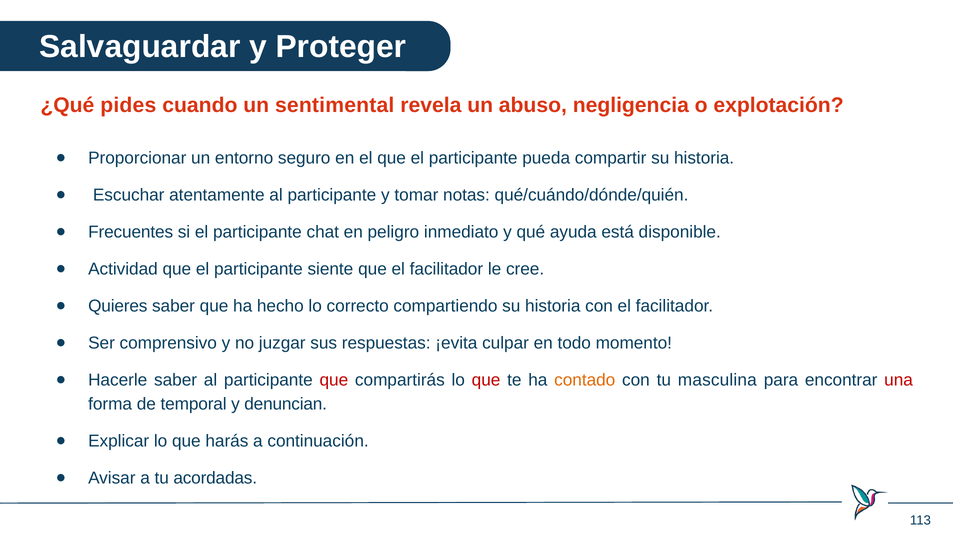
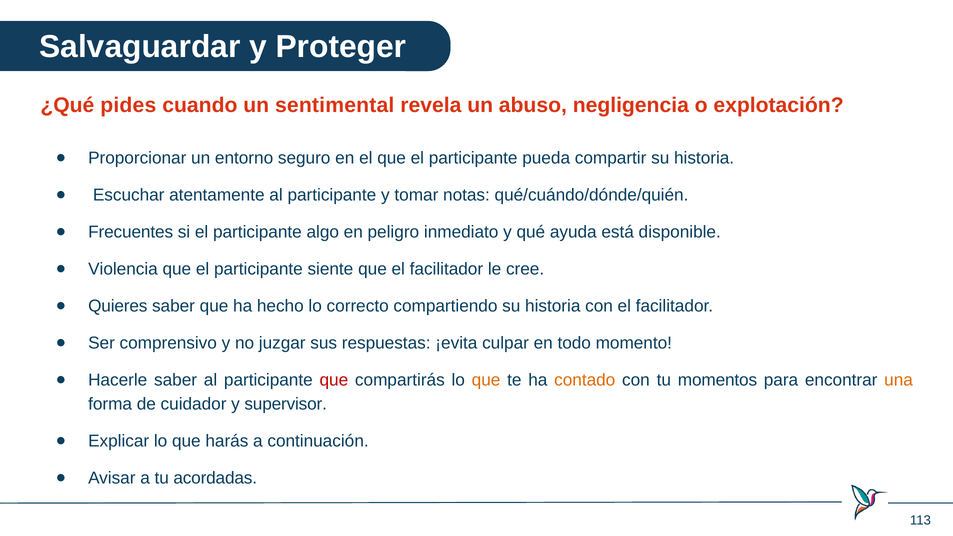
chat: chat -> algo
Actividad: Actividad -> Violencia
que at (486, 380) colour: red -> orange
masculina: masculina -> momentos
una colour: red -> orange
temporal: temporal -> cuidador
denuncian: denuncian -> supervisor
